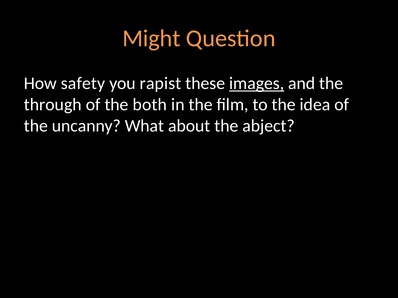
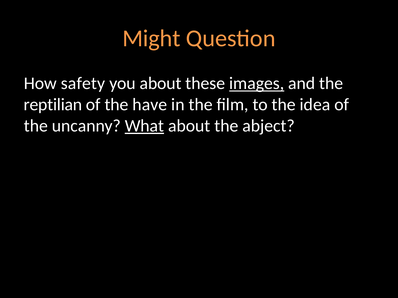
you rapist: rapist -> about
through: through -> reptilian
both: both -> have
What underline: none -> present
